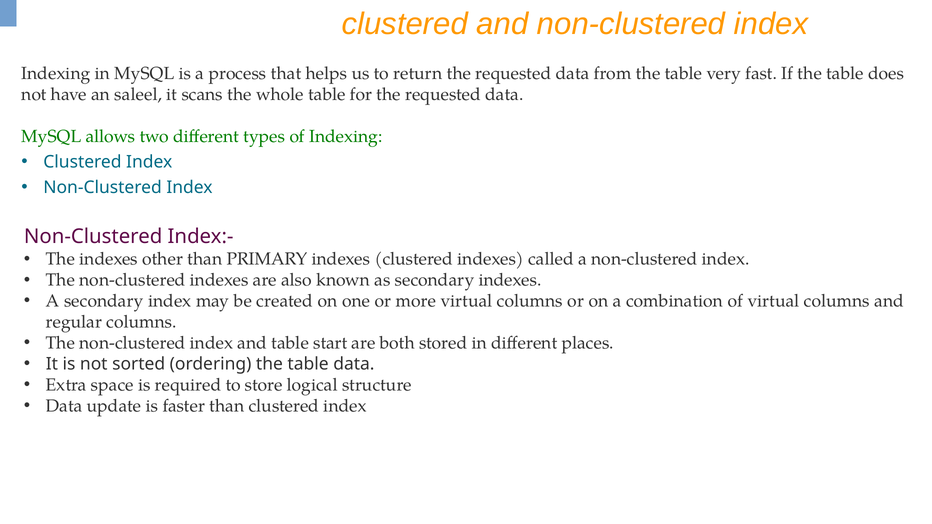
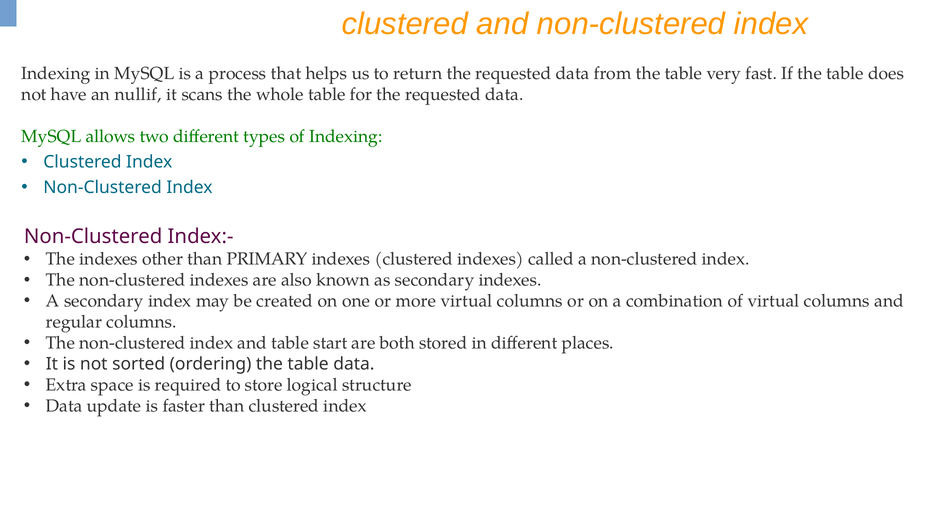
saleel: saleel -> nullif
